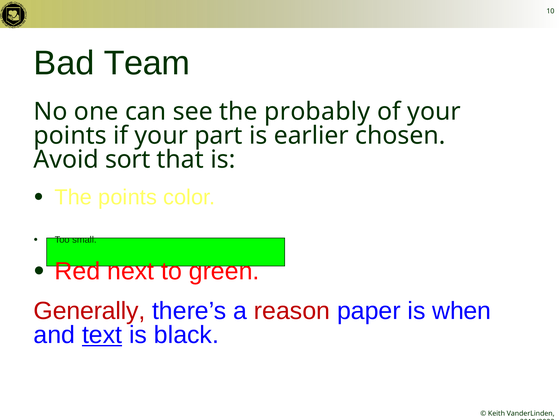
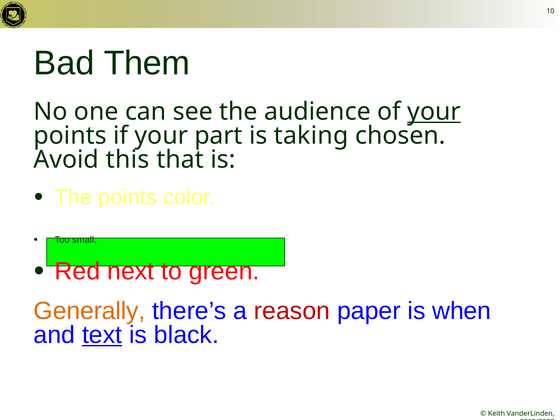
Team: Team -> Them
probably: probably -> audience
your at (434, 112) underline: none -> present
earlier: earlier -> taking
sort: sort -> this
Generally colour: red -> orange
